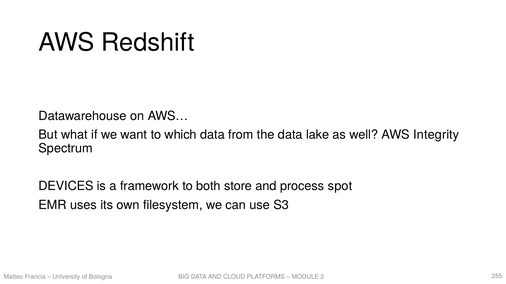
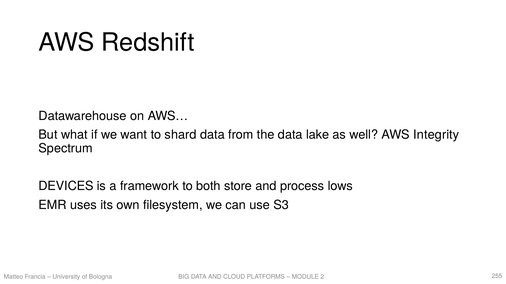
which: which -> shard
spot: spot -> lows
